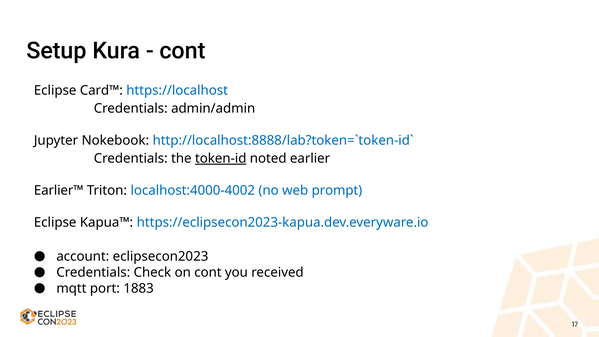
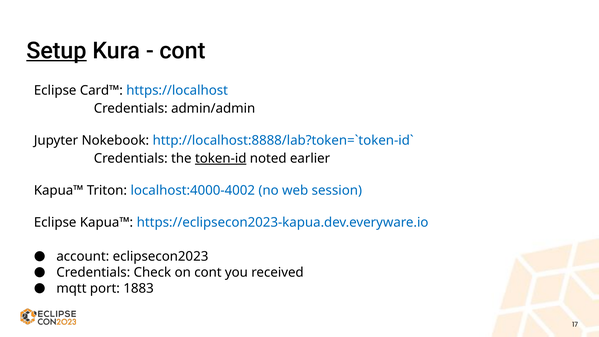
Setup underline: none -> present
Earlier™ at (59, 190): Earlier™ -> Kapua™
prompt: prompt -> session
